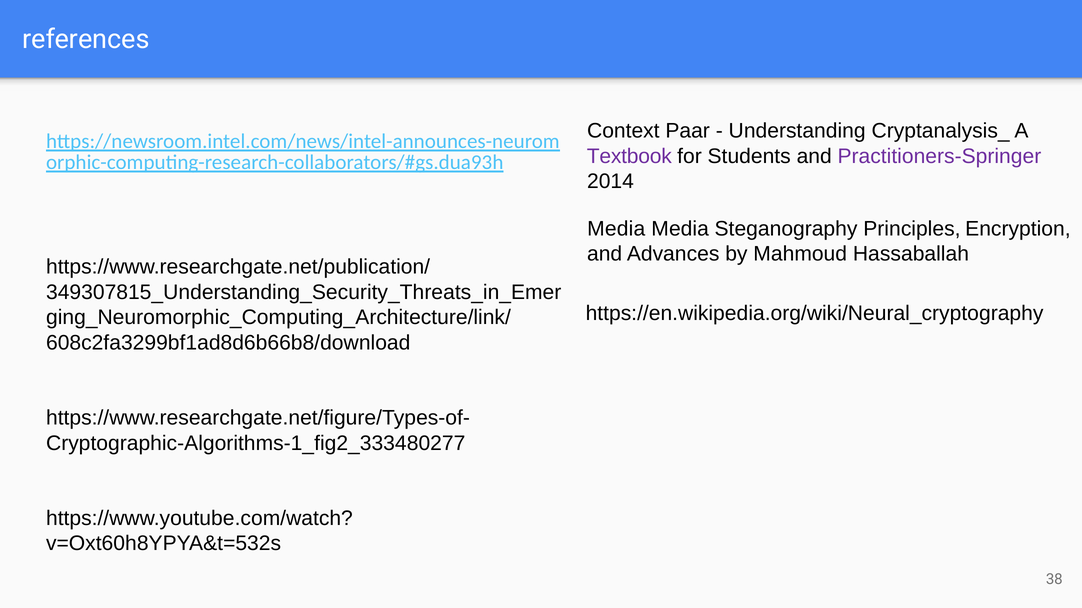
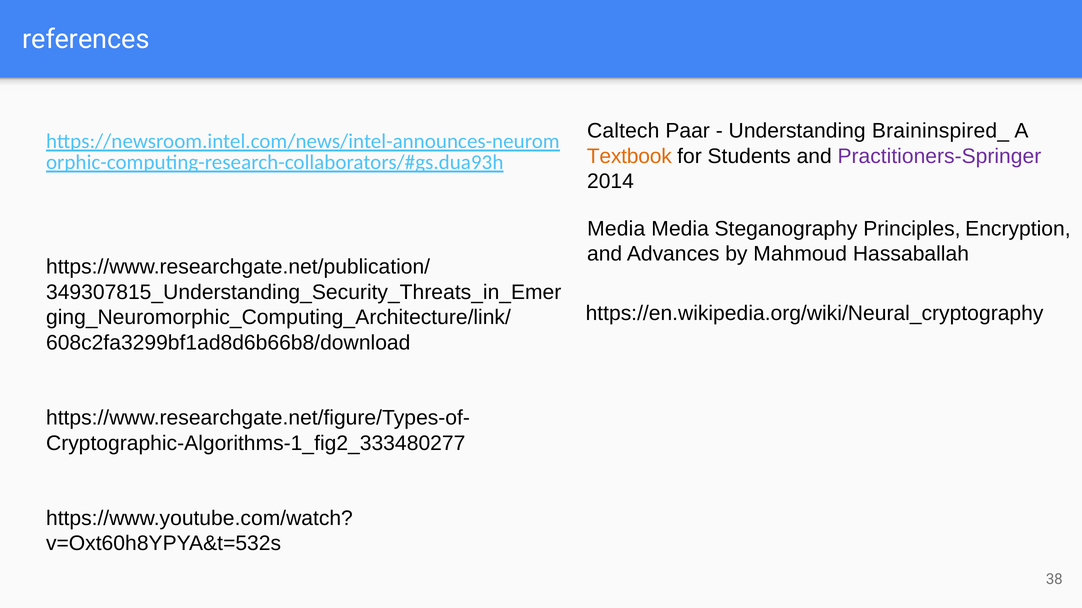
Context: Context -> Caltech
Cryptanalysis_: Cryptanalysis_ -> Braininspired_
Textbook colour: purple -> orange
